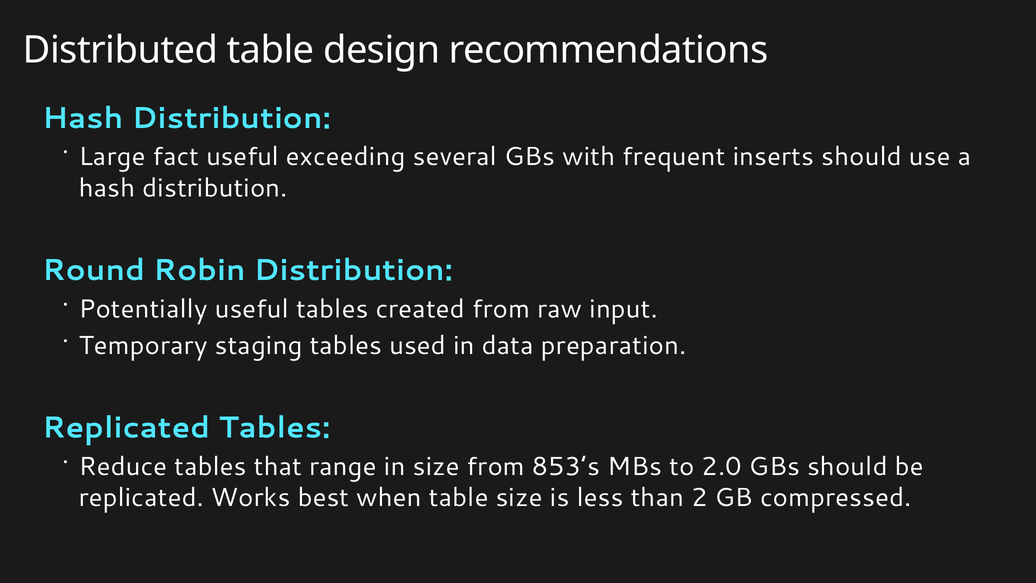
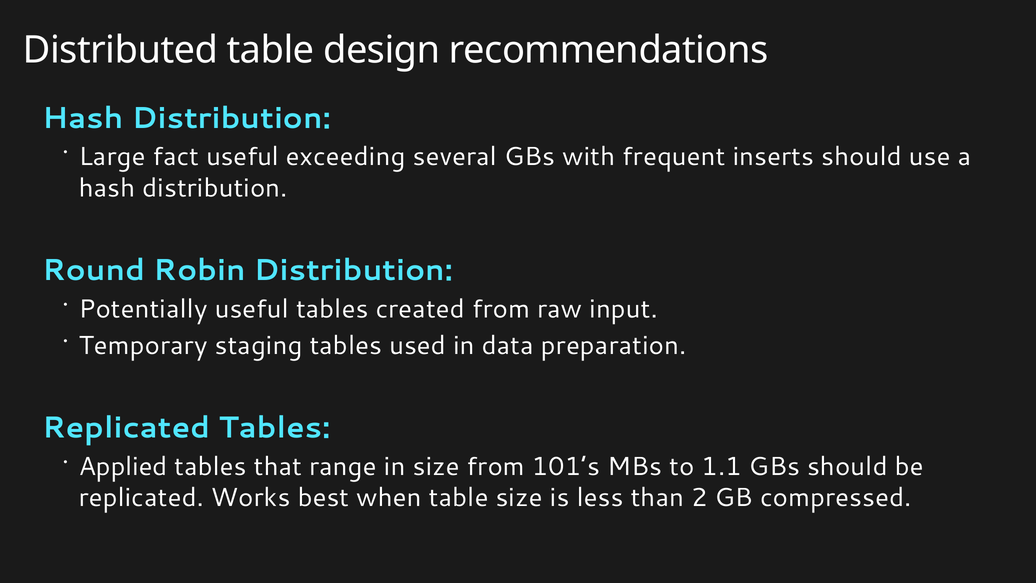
Reduce: Reduce -> Applied
853’s: 853’s -> 101’s
2.0: 2.0 -> 1.1
